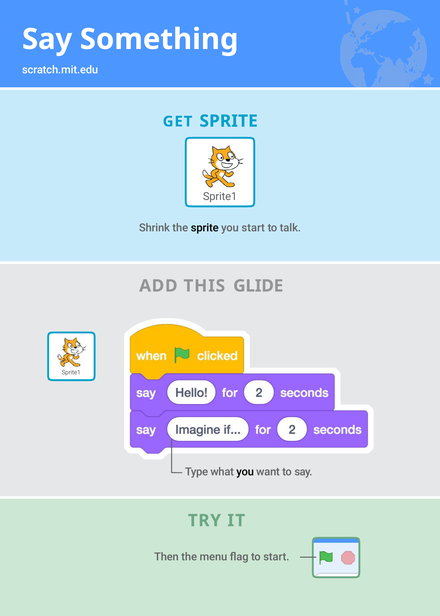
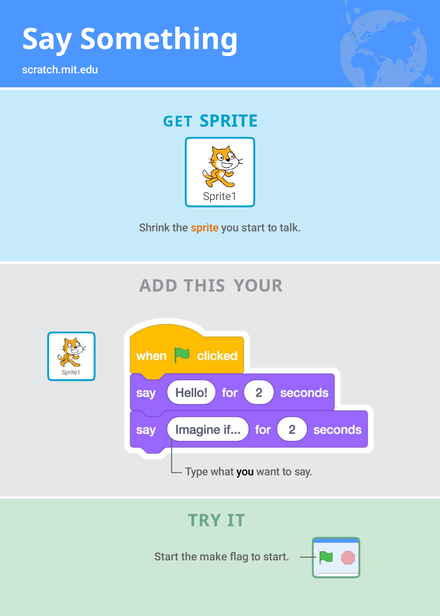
sprite at (205, 228) colour: black -> orange
GLIDE: GLIDE -> YOUR
Then at (166, 557): Then -> Start
menu: menu -> make
